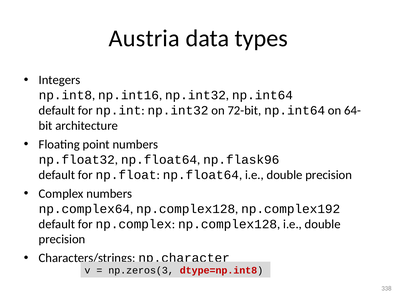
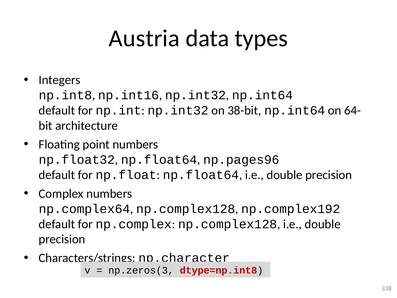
72-bit: 72-bit -> 38-bit
np.flask96: np.flask96 -> np.pages96
